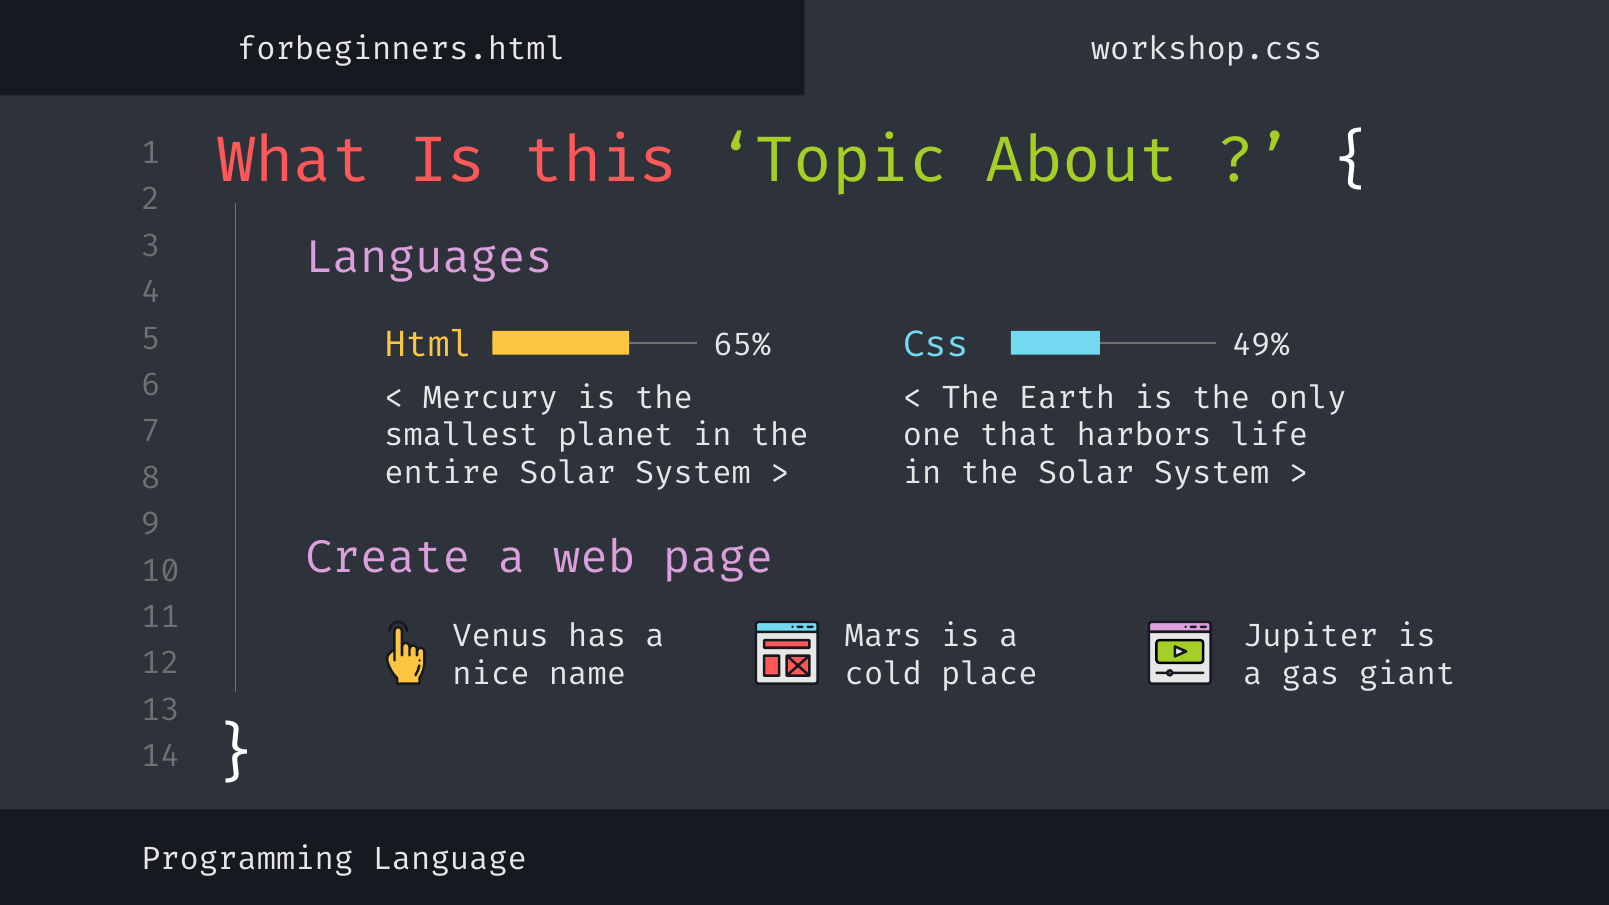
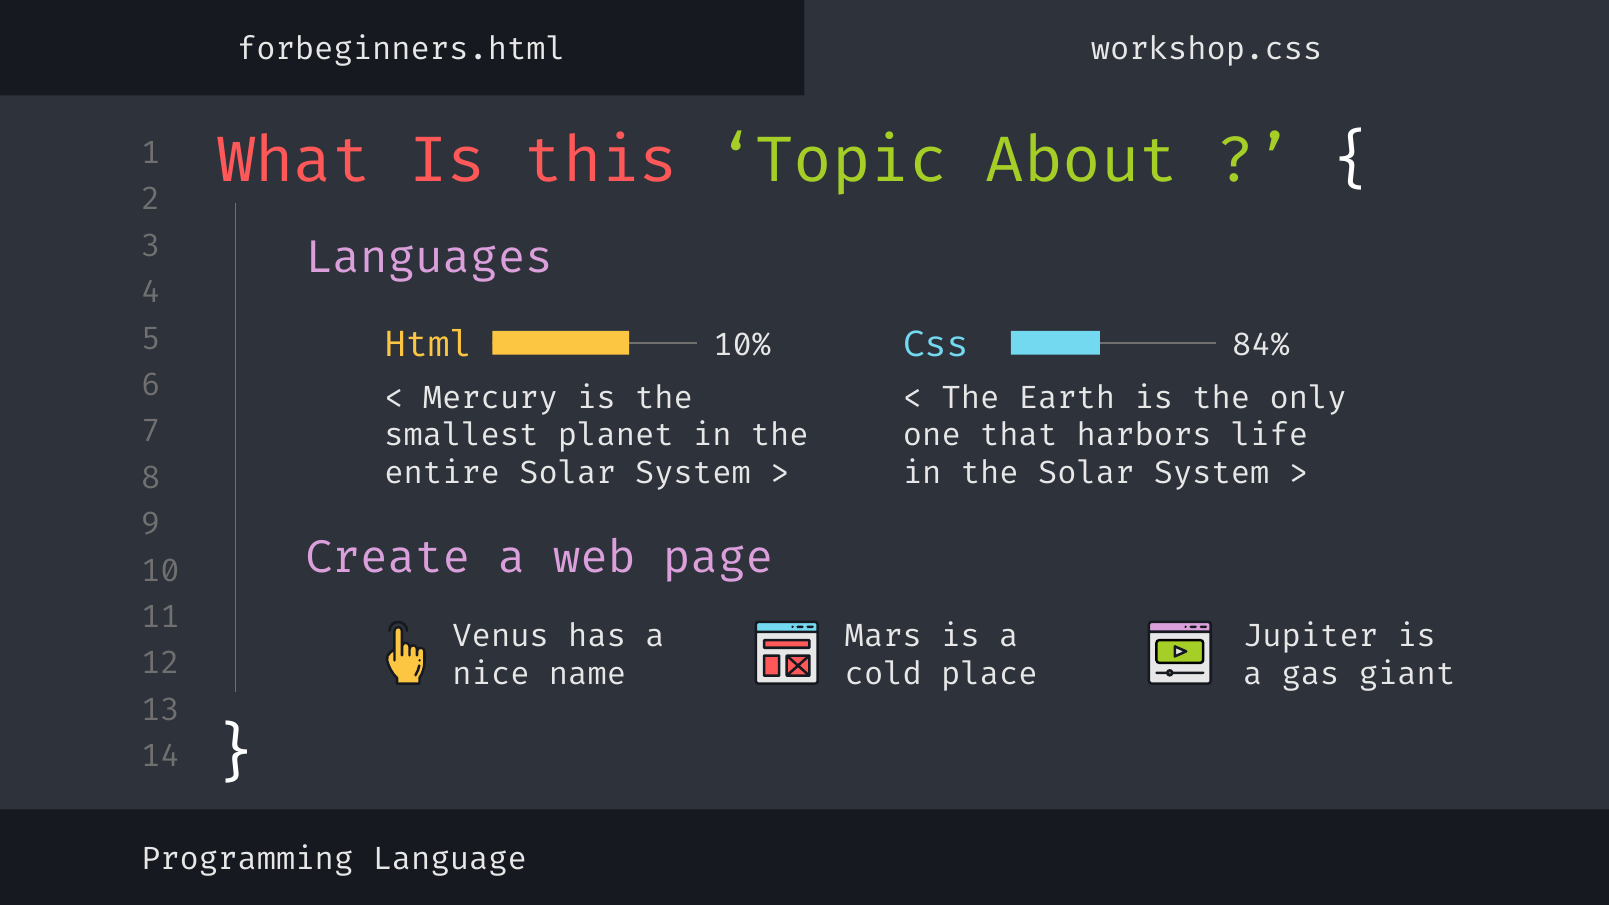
65%: 65% -> 10%
49%: 49% -> 84%
